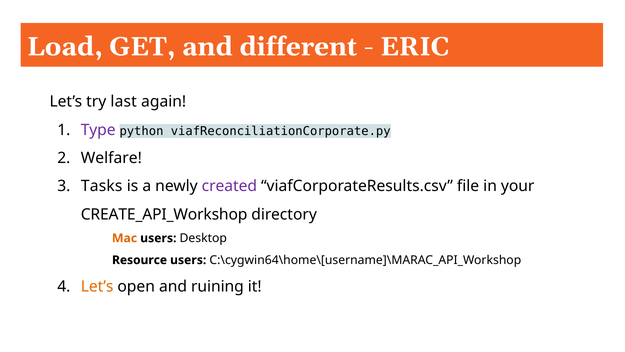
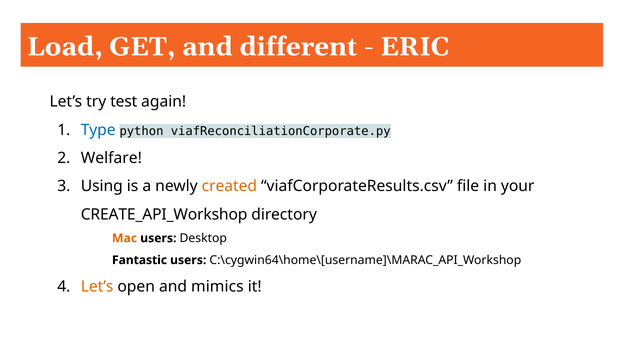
last: last -> test
Type colour: purple -> blue
Tasks: Tasks -> Using
created colour: purple -> orange
Resource: Resource -> Fantastic
ruining: ruining -> mimics
